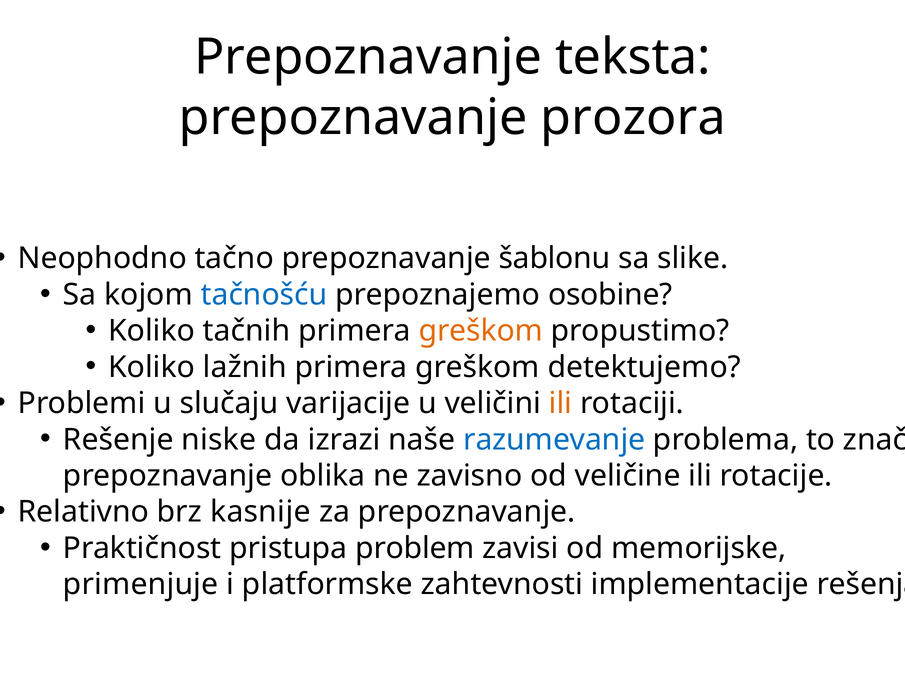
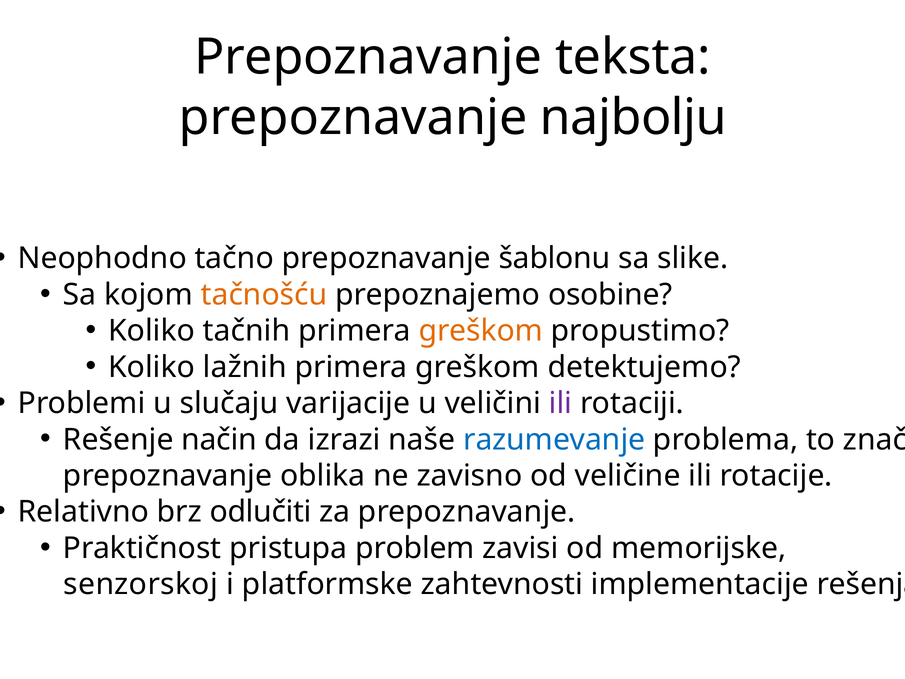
prozora: prozora -> najbolju
tačnošću colour: blue -> orange
ili at (561, 403) colour: orange -> purple
niske: niske -> način
kasnije: kasnije -> odlučiti
primenjuje: primenjuje -> senzorskoj
